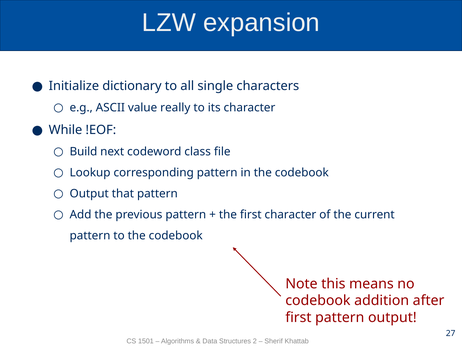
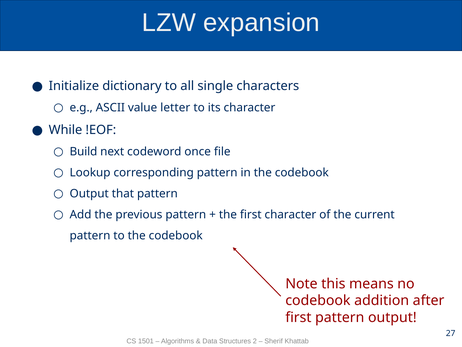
really: really -> letter
class: class -> once
